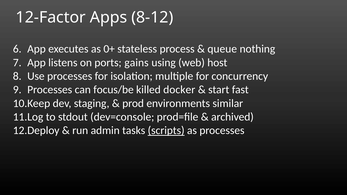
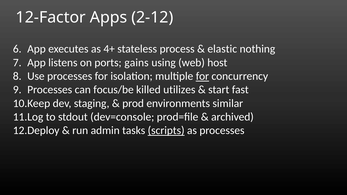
8-12: 8-12 -> 2-12
0+: 0+ -> 4+
queue: queue -> elastic
for at (202, 76) underline: none -> present
docker: docker -> utilizes
